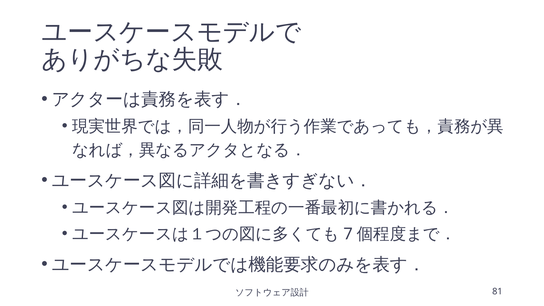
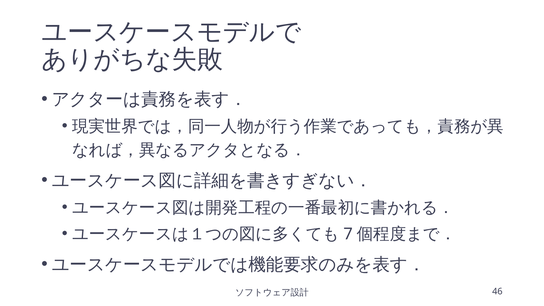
81: 81 -> 46
